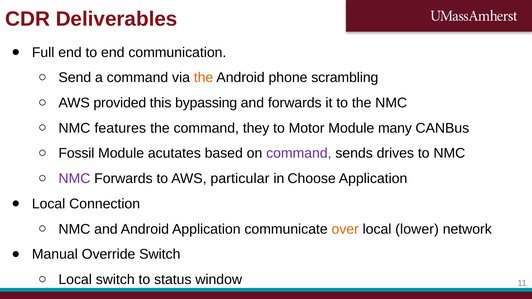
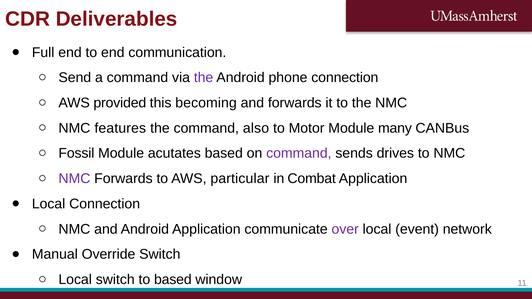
the at (204, 78) colour: orange -> purple
phone scrambling: scrambling -> connection
bypassing: bypassing -> becoming
they: they -> also
Choose: Choose -> Combat
over colour: orange -> purple
lower: lower -> event
to status: status -> based
